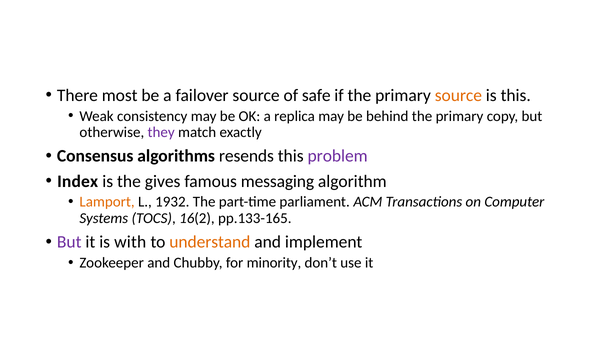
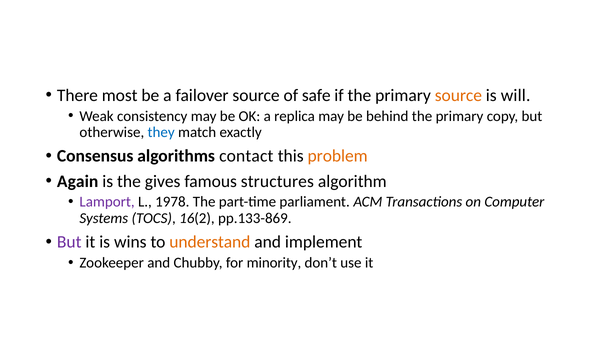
is this: this -> will
they colour: purple -> blue
resends: resends -> contact
problem colour: purple -> orange
Index: Index -> Again
messaging: messaging -> structures
Lamport colour: orange -> purple
1932: 1932 -> 1978
pp.133-165: pp.133-165 -> pp.133-869
with: with -> wins
